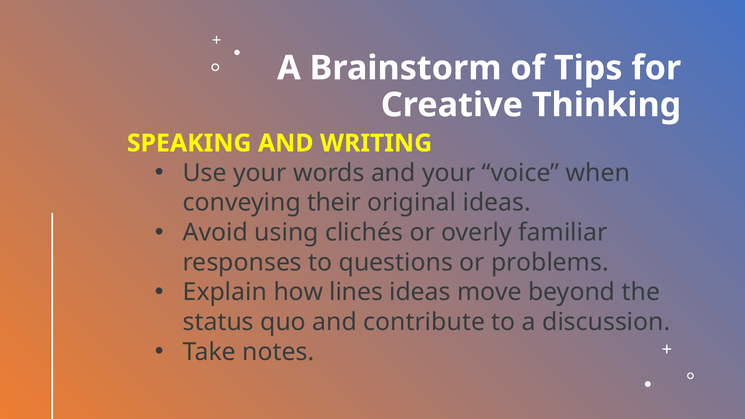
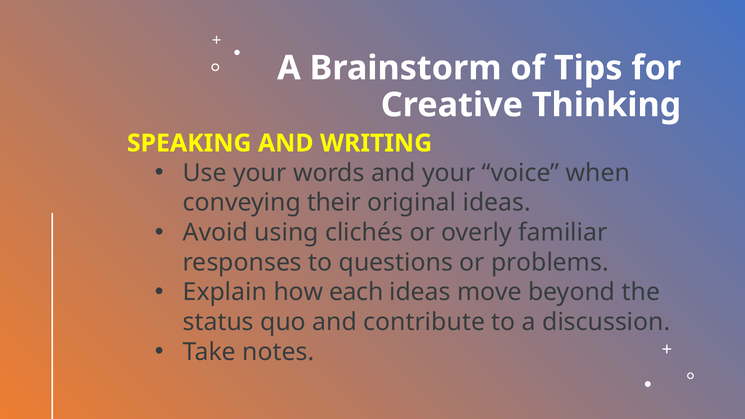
lines: lines -> each
